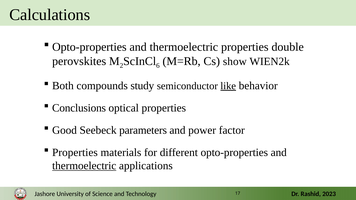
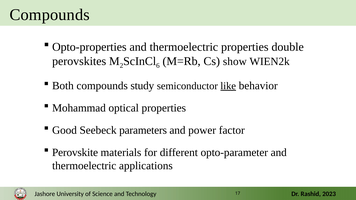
Calculations at (50, 15): Calculations -> Compounds
Conclusions: Conclusions -> Mohammad
Properties at (75, 153): Properties -> Perovskite
different opto-properties: opto-properties -> opto-parameter
thermoelectric at (84, 166) underline: present -> none
